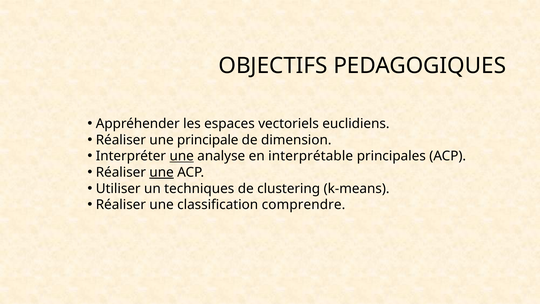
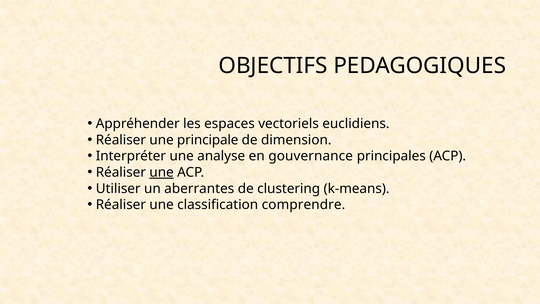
une at (182, 156) underline: present -> none
interprétable: interprétable -> gouvernance
techniques: techniques -> aberrantes
